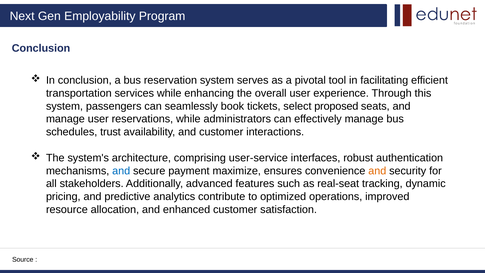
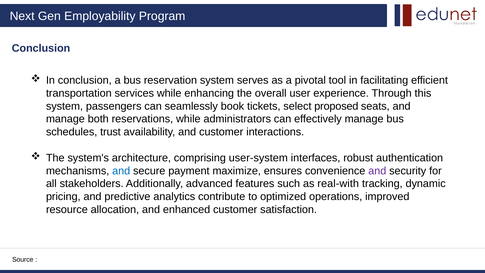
manage user: user -> both
user-service: user-service -> user-system
and at (377, 171) colour: orange -> purple
real-seat: real-seat -> real-with
